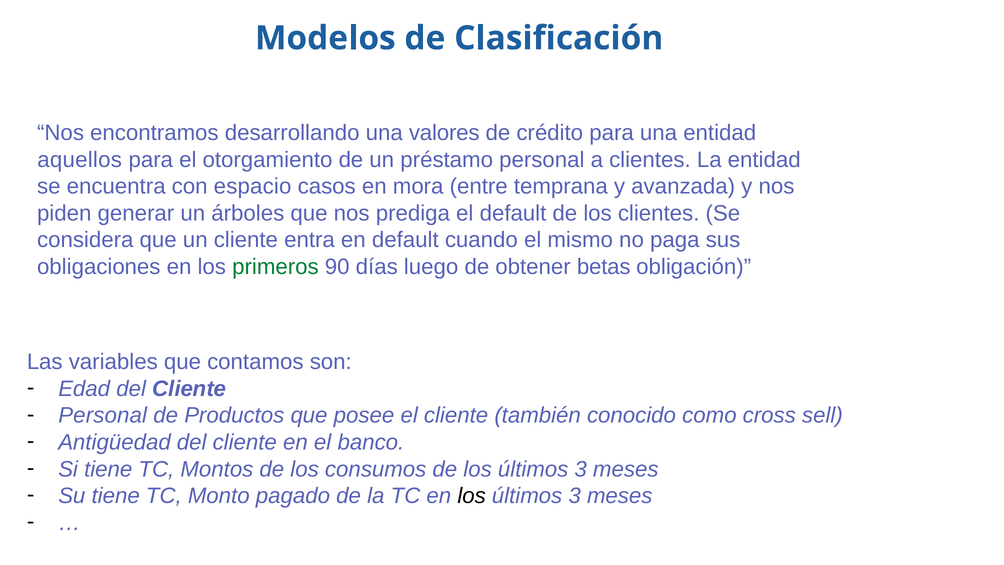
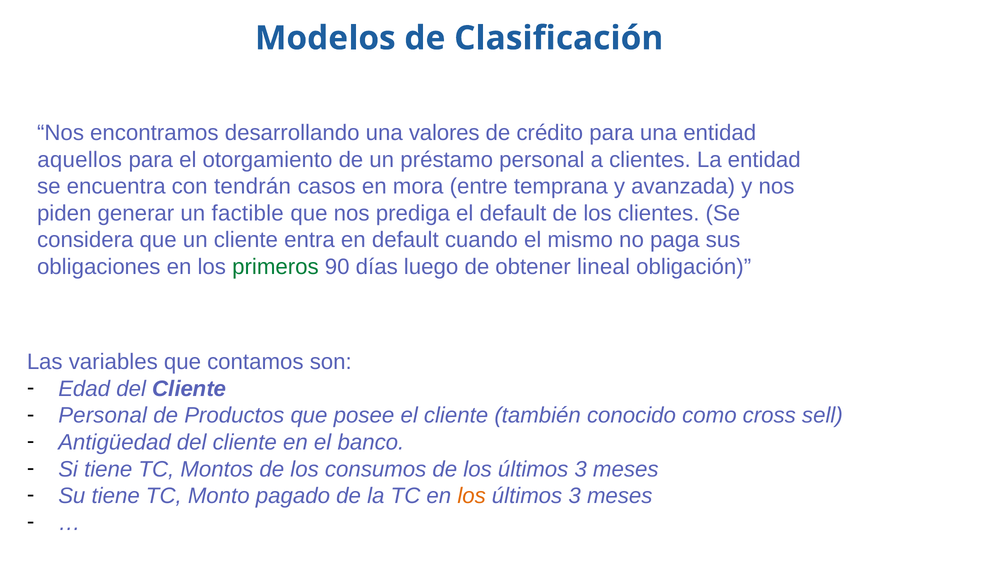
espacio: espacio -> tendrán
árboles: árboles -> factible
betas: betas -> lineal
los at (472, 496) colour: black -> orange
